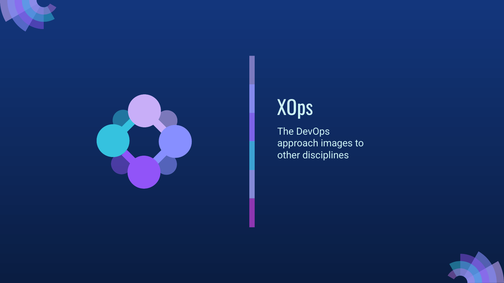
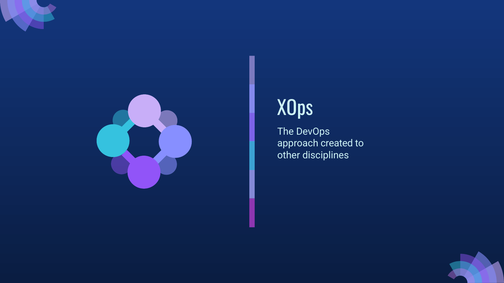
images: images -> created
